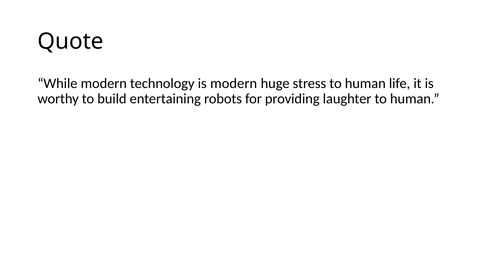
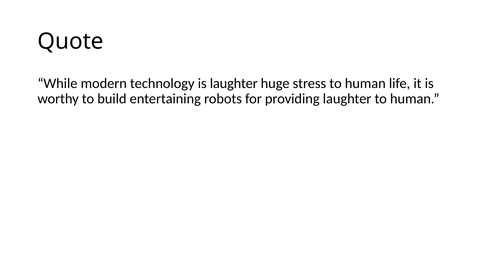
is modern: modern -> laughter
